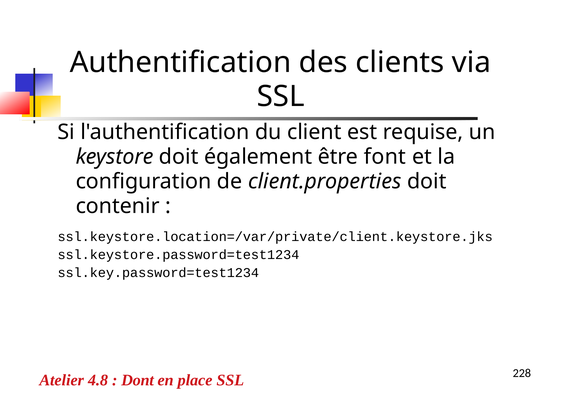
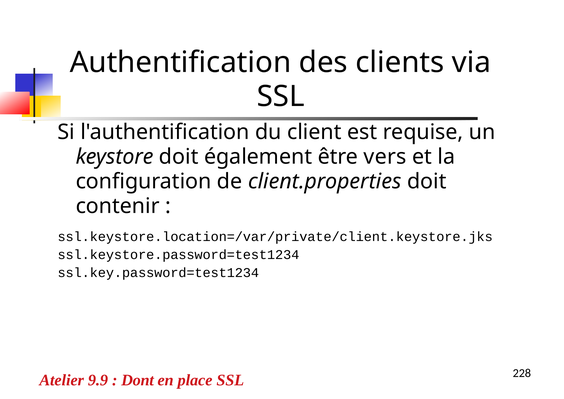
font: font -> vers
4.8: 4.8 -> 9.9
